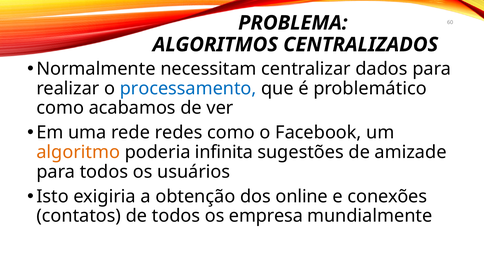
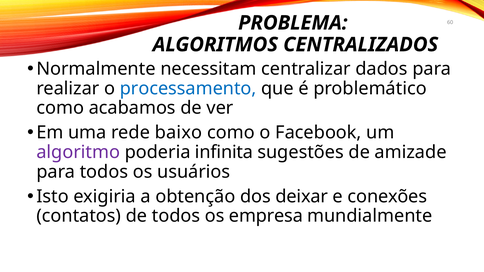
redes: redes -> baixo
algoritmo colour: orange -> purple
online: online -> deixar
